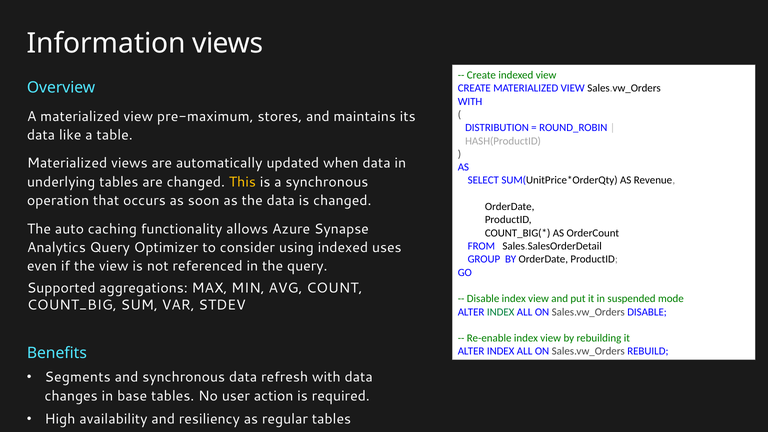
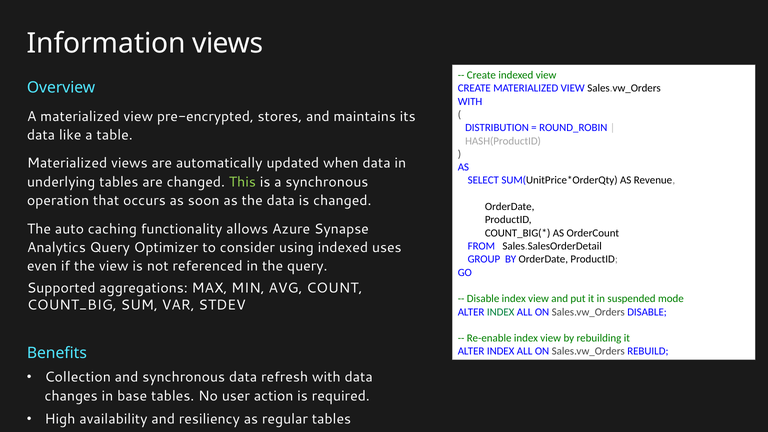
pre-maximum: pre-maximum -> pre-encrypted
This colour: yellow -> light green
Segments: Segments -> Collection
